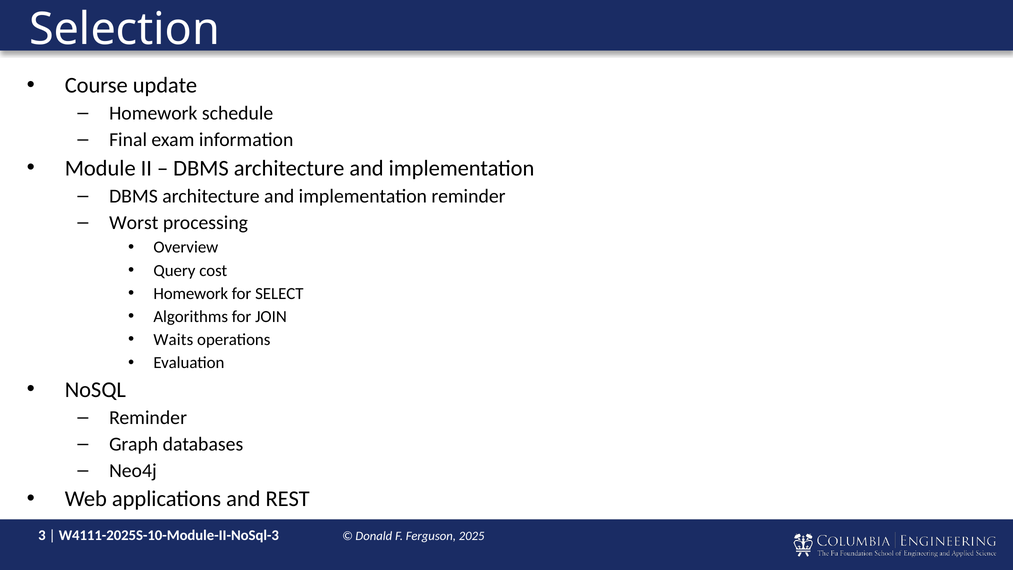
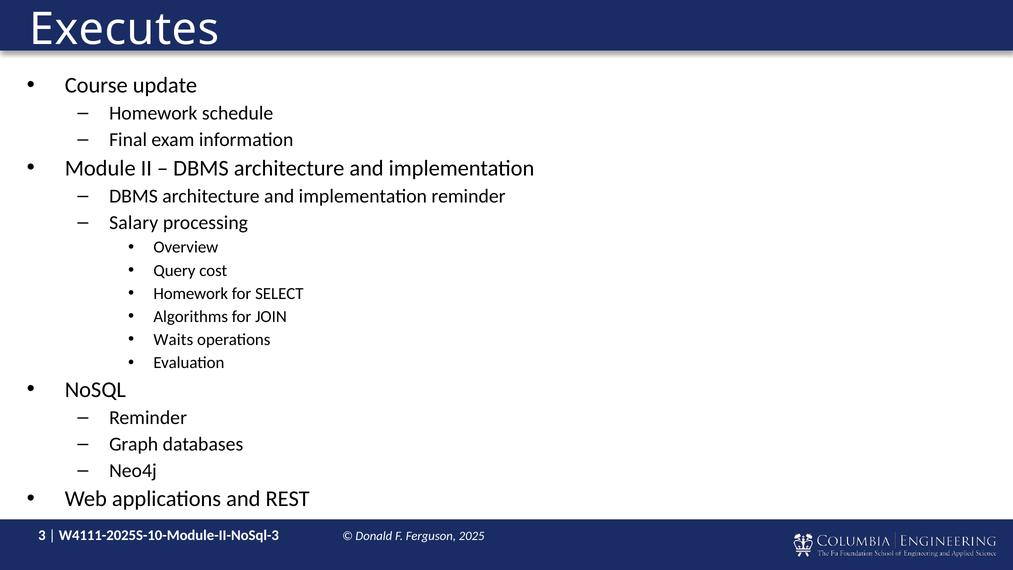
Selection: Selection -> Executes
Worst: Worst -> Salary
